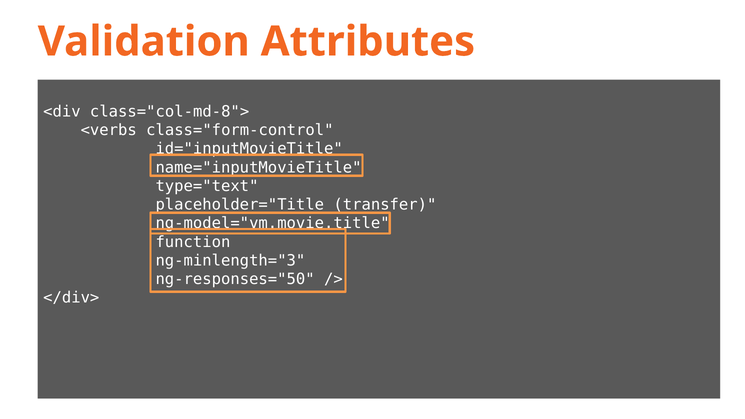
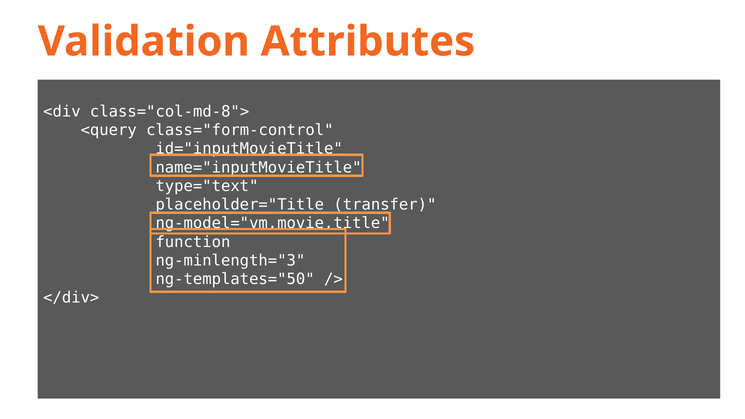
<verbs: <verbs -> <query
ng-responses="50: ng-responses="50 -> ng-templates="50
